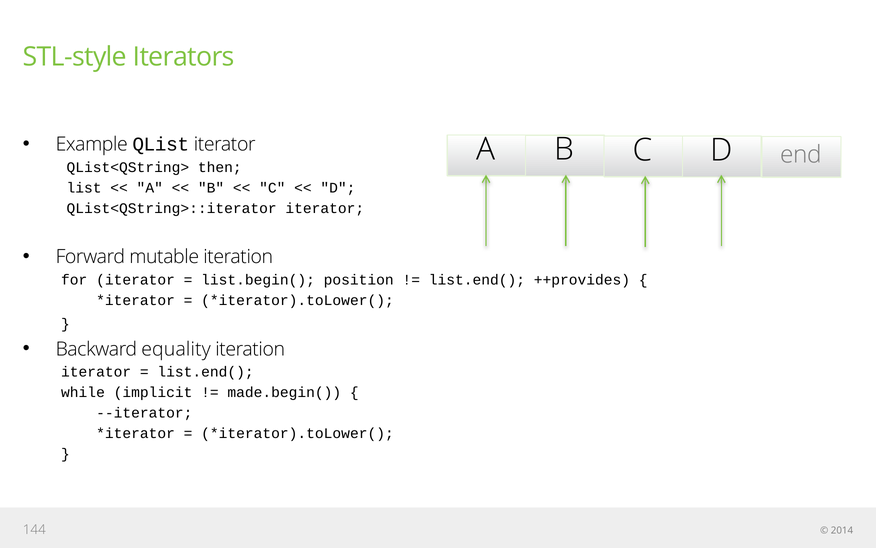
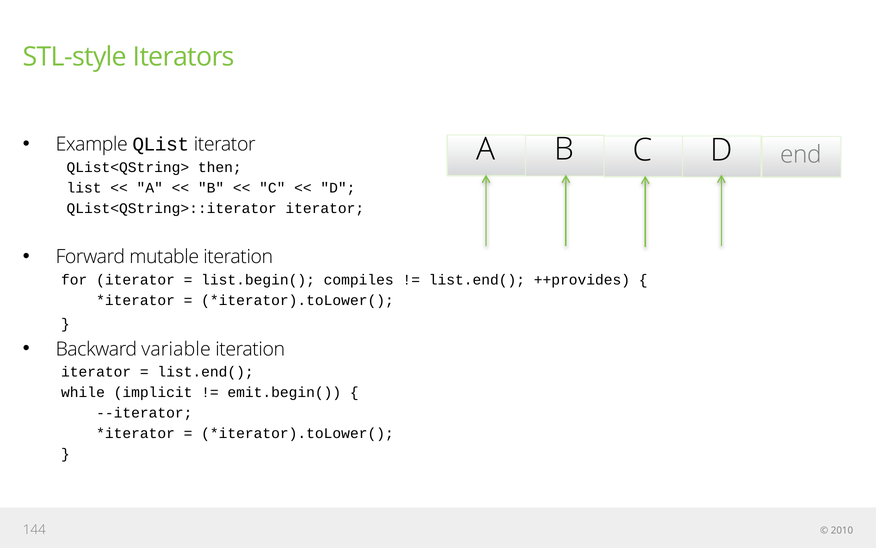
position: position -> compiles
equality: equality -> variable
made.begin(: made.begin( -> emit.begin(
2014: 2014 -> 2010
